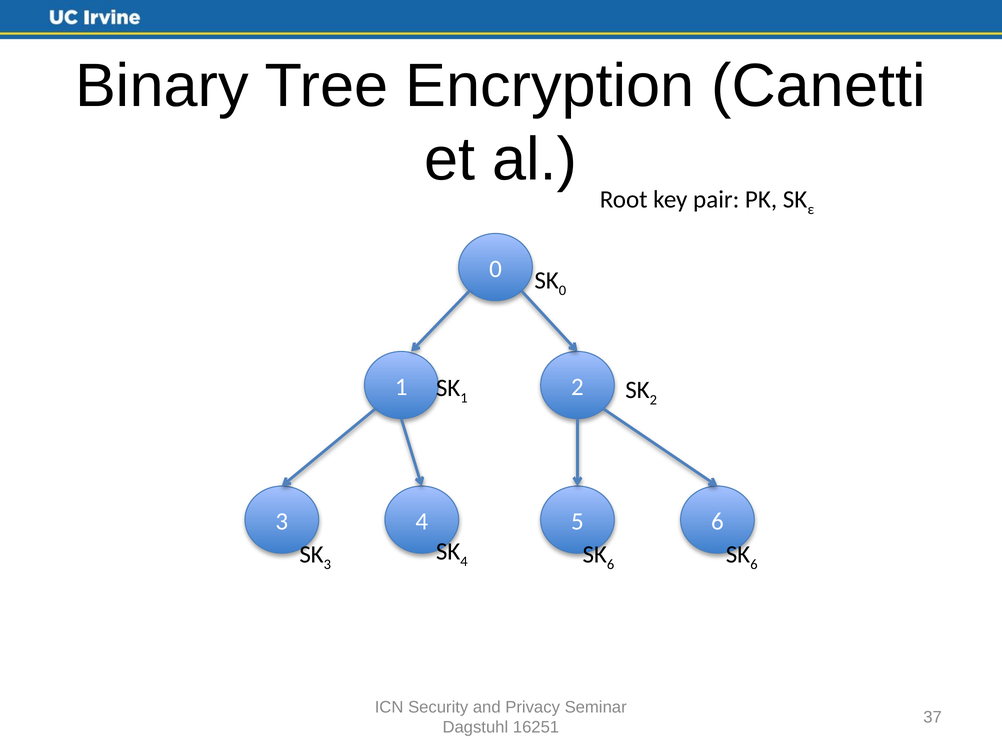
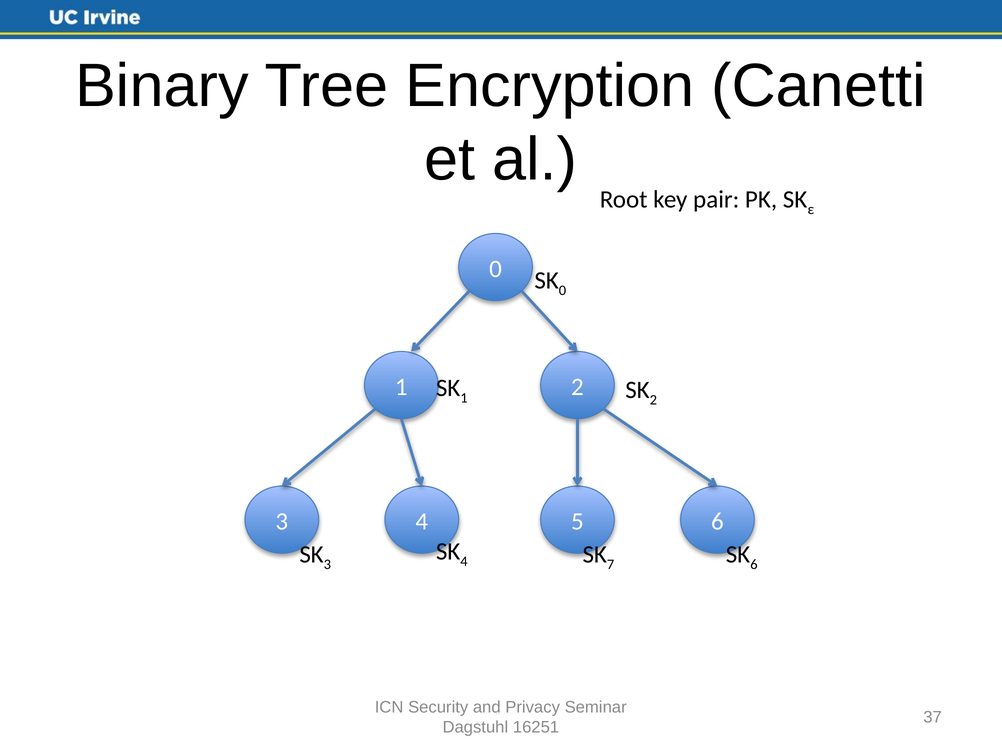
6 at (611, 565): 6 -> 7
